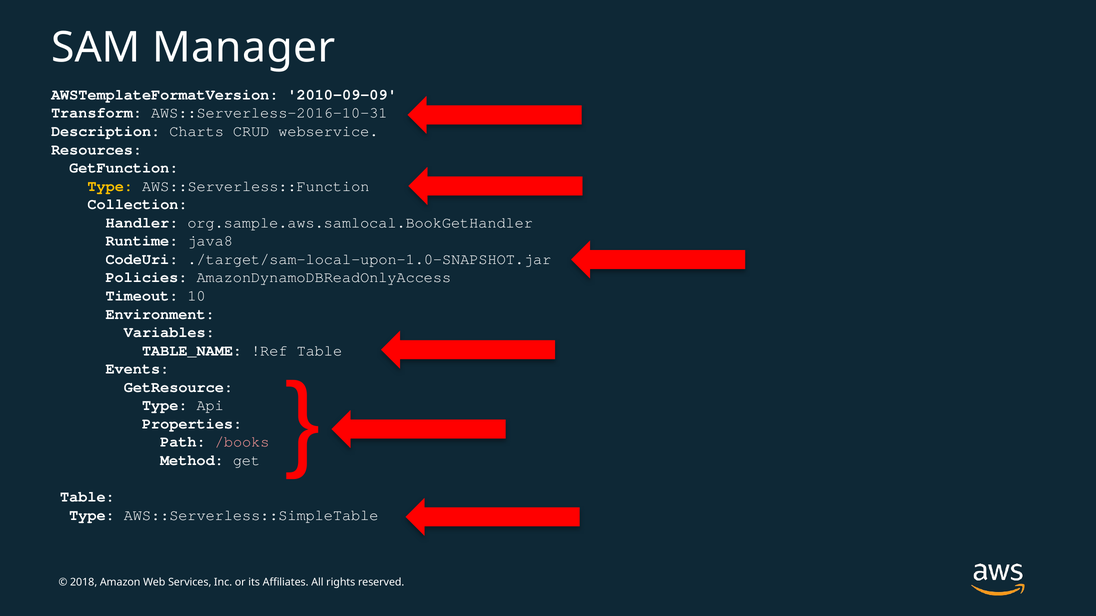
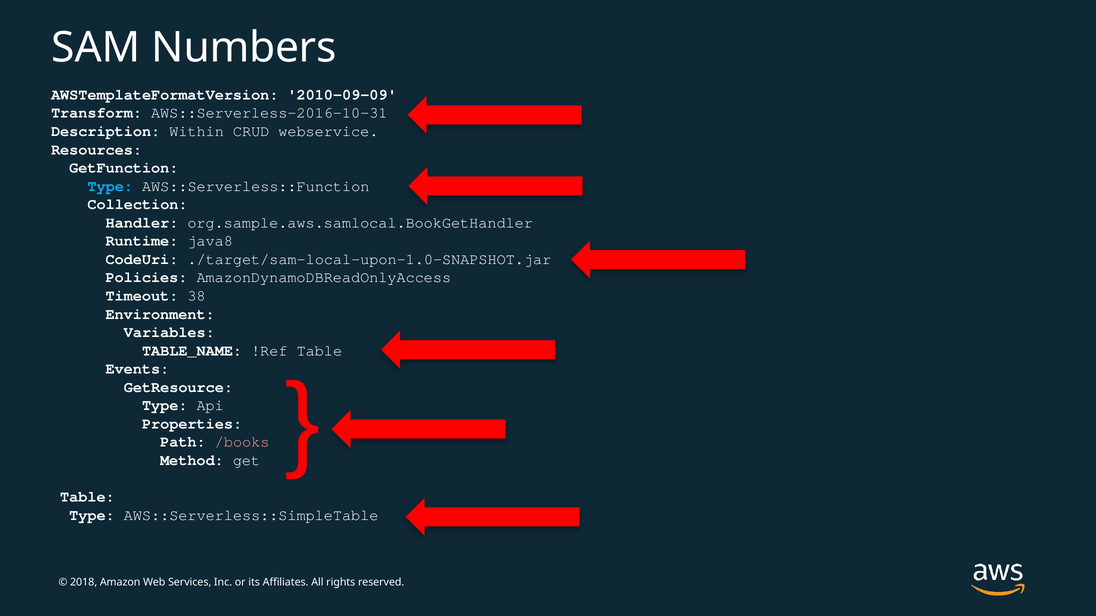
Manager: Manager -> Numbers
Charts: Charts -> Within
Type at (110, 186) colour: yellow -> light blue
10: 10 -> 38
